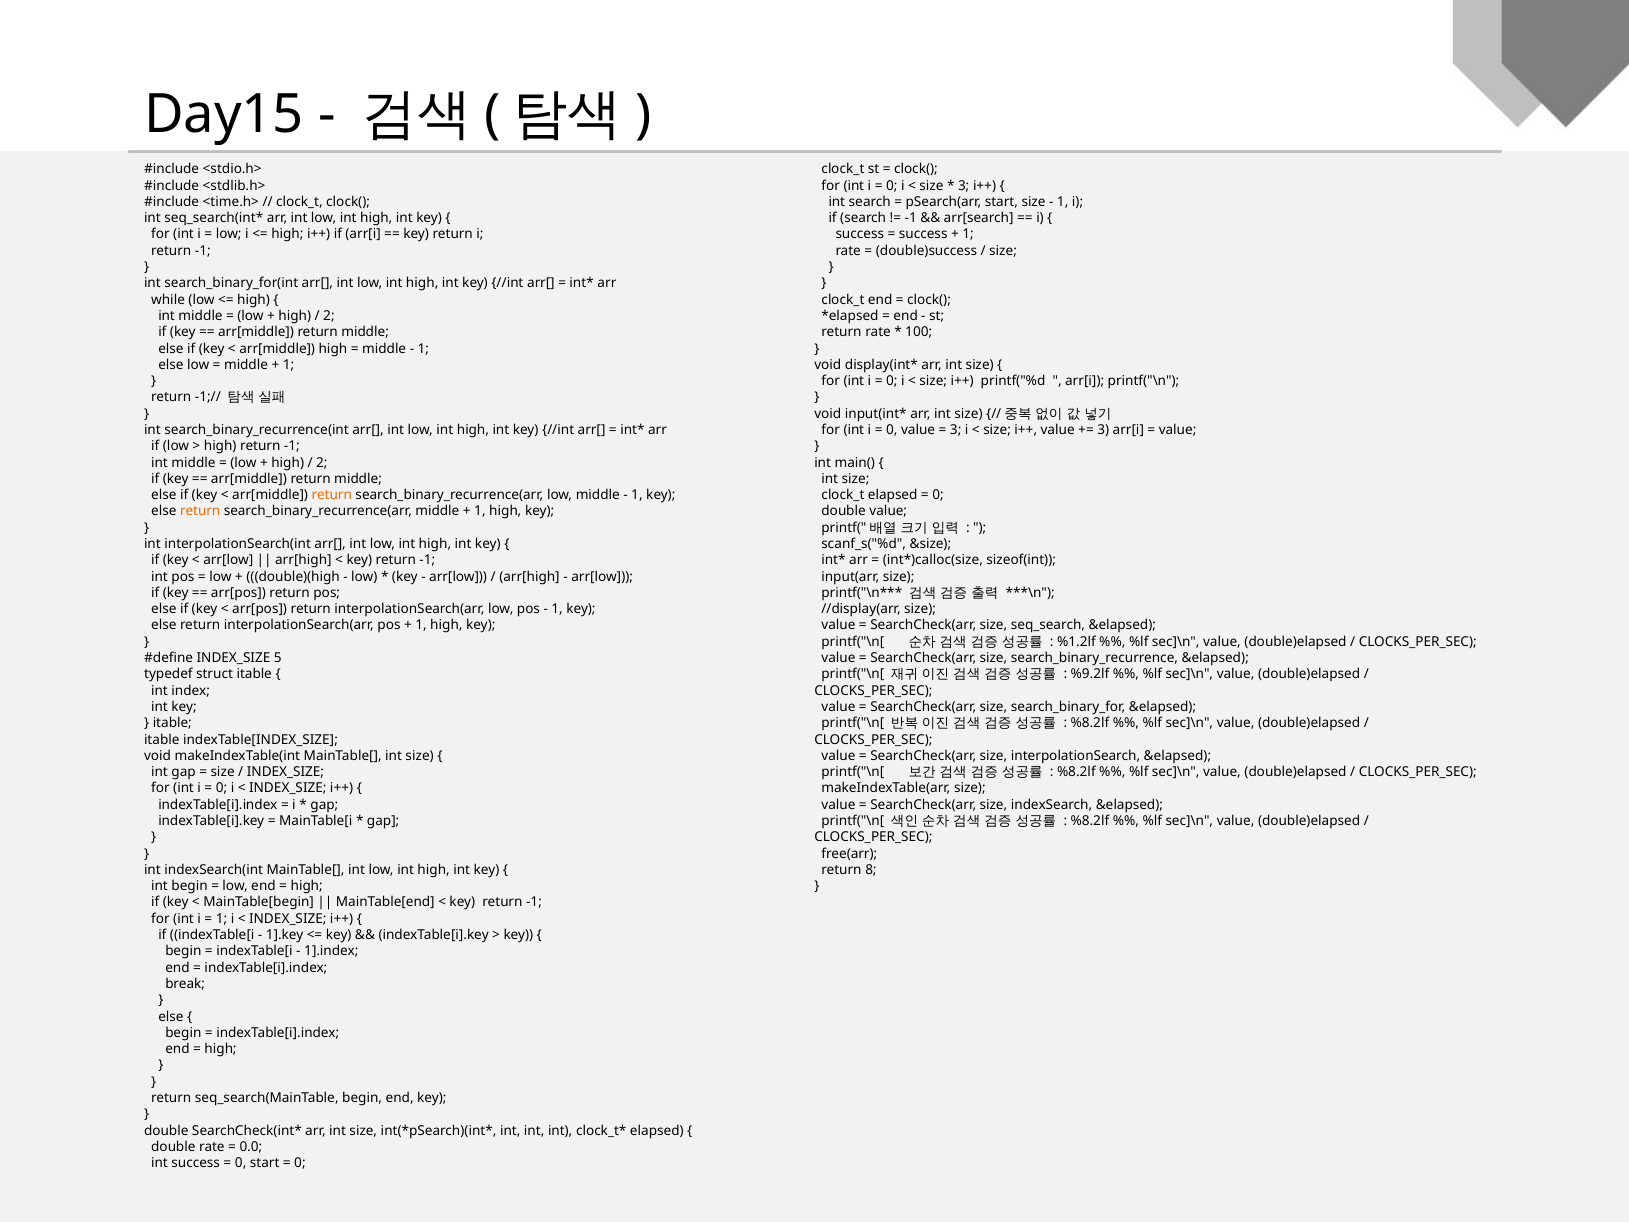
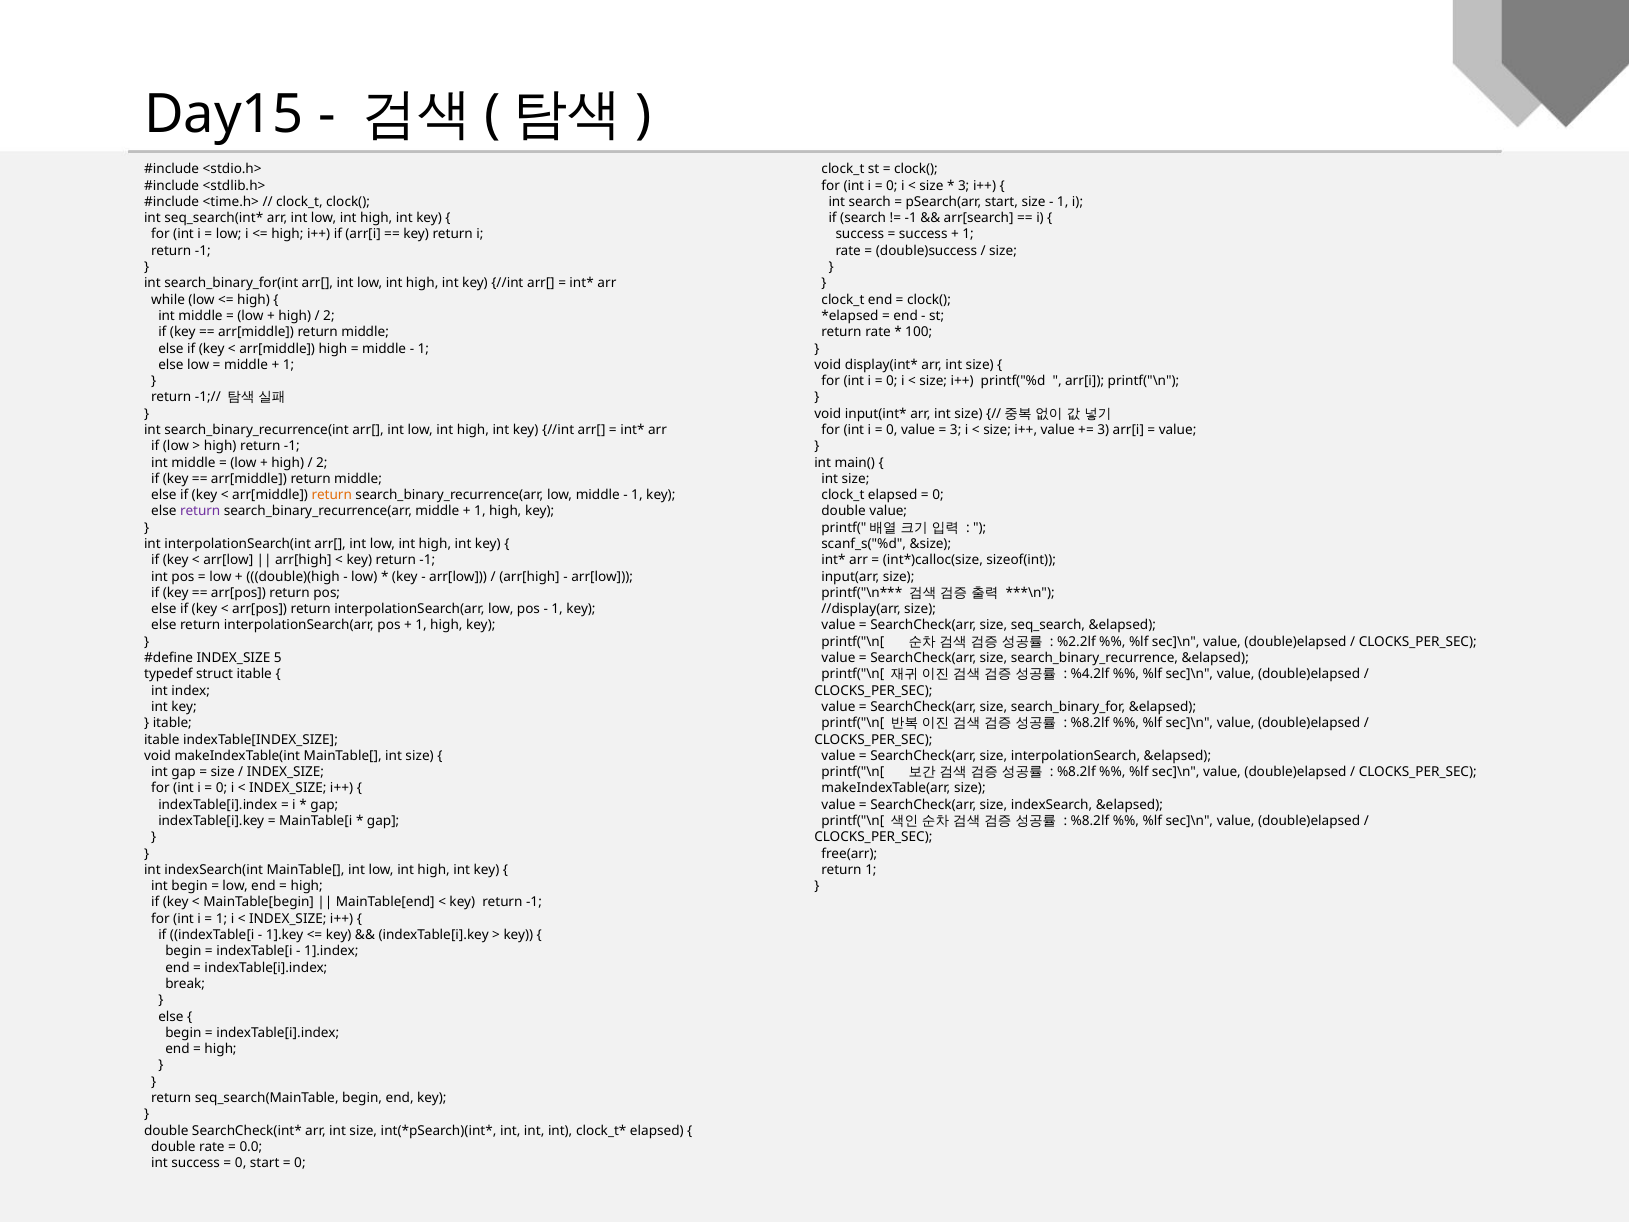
return at (200, 511) colour: orange -> purple
%1.2lf: %1.2lf -> %2.2lf
%9.2lf: %9.2lf -> %4.2lf
return 8: 8 -> 1
